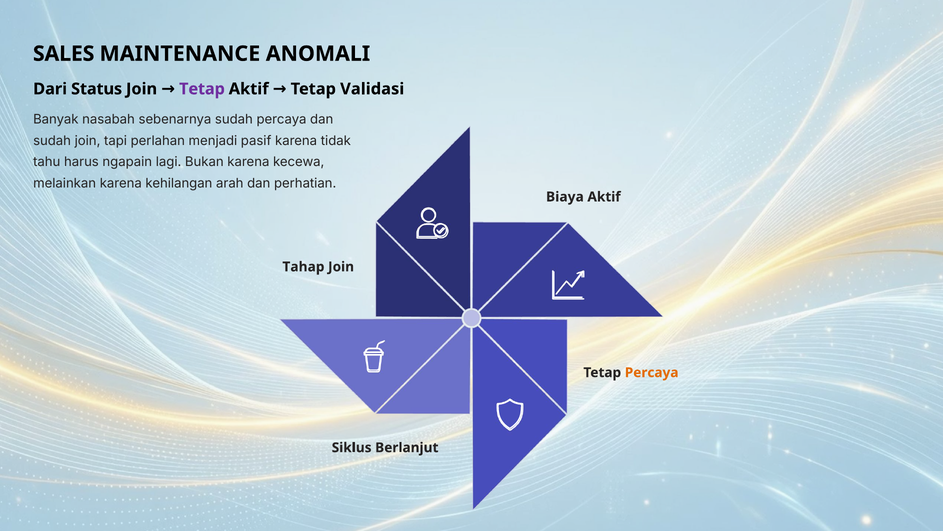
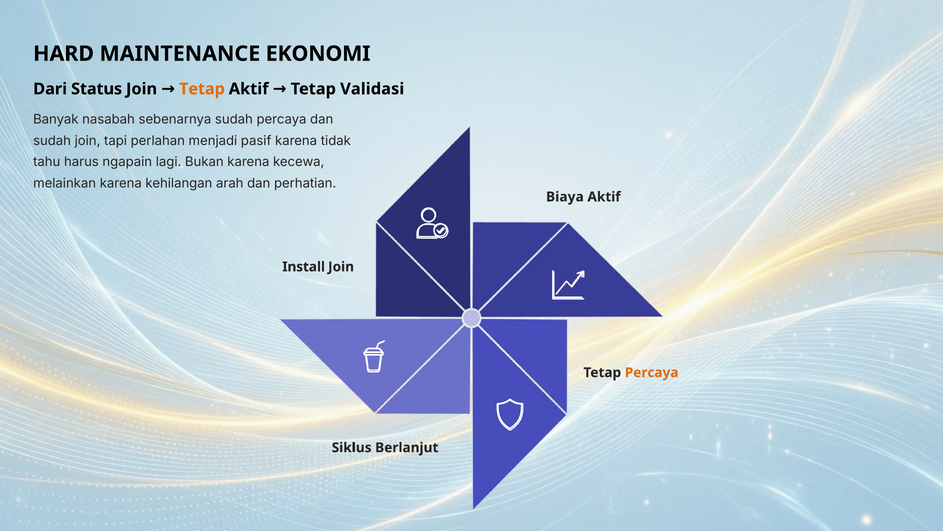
SALES: SALES -> HARD
ANOMALI: ANOMALI -> EKONOMI
Tetap at (202, 89) colour: purple -> orange
Tahap: Tahap -> Install
